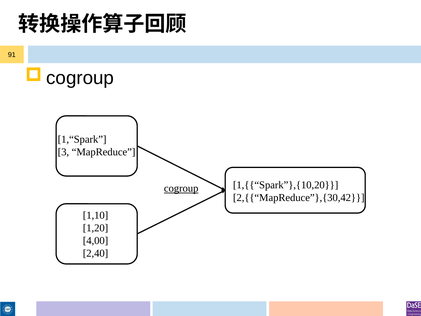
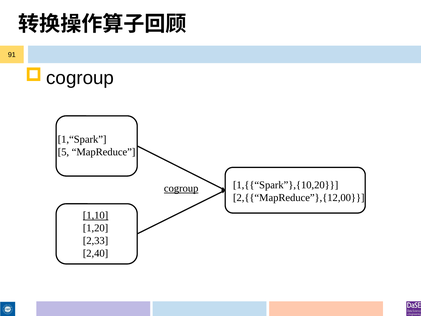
3: 3 -> 5
2,{{“MapReduce”},{30,42: 2,{{“MapReduce”},{30,42 -> 2,{{“MapReduce”},{12,00
1,10 underline: none -> present
4,00: 4,00 -> 2,33
